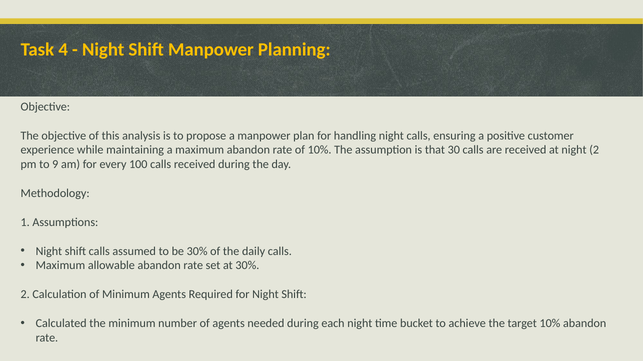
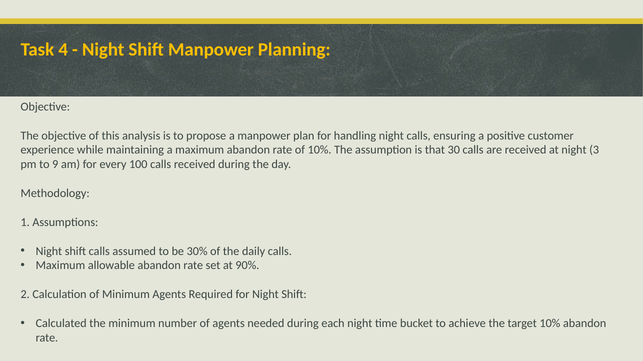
night 2: 2 -> 3
at 30%: 30% -> 90%
